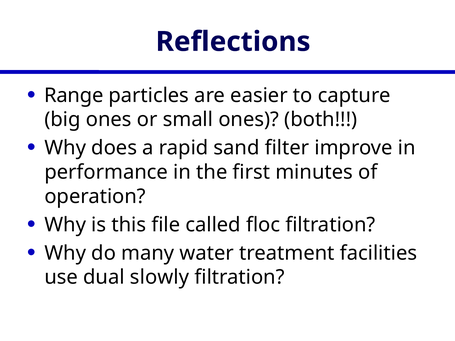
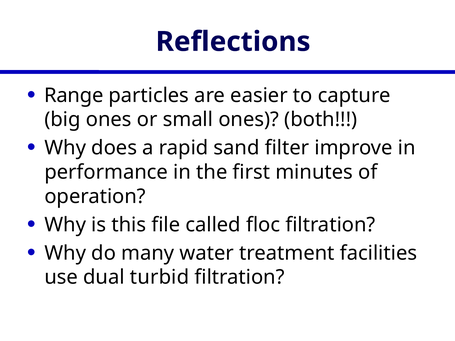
slowly: slowly -> turbid
